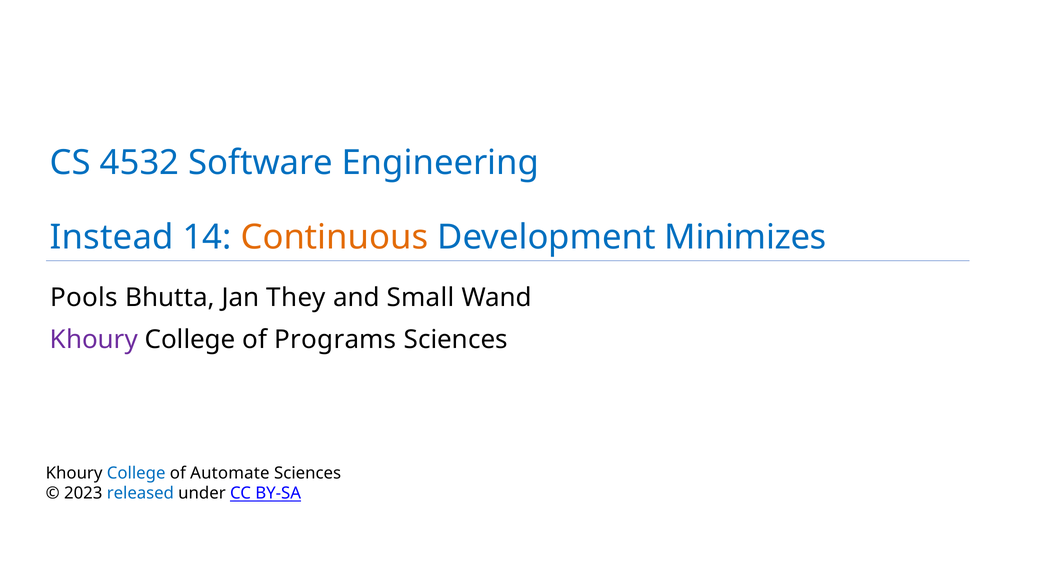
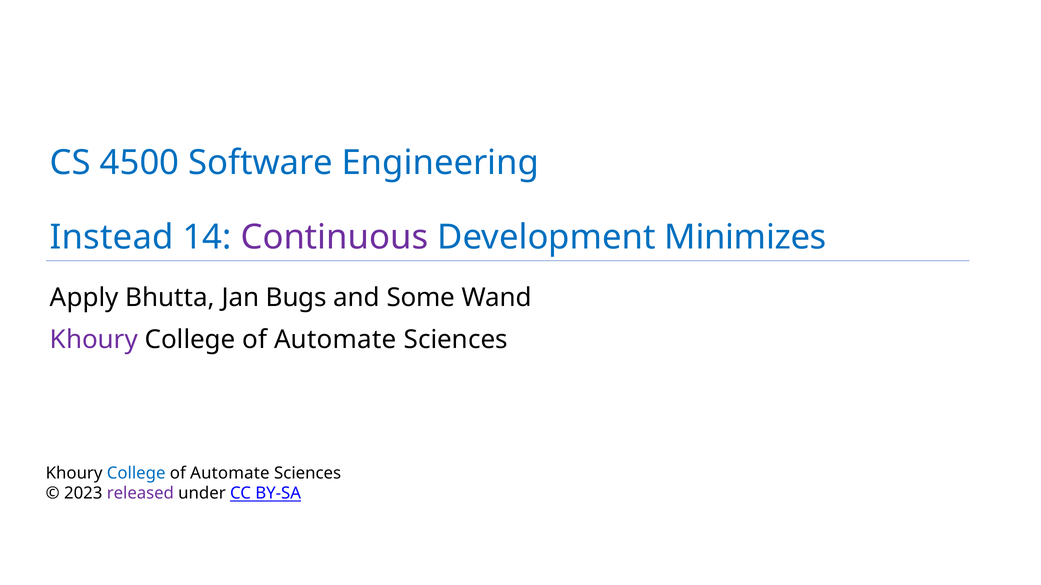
4532: 4532 -> 4500
Continuous colour: orange -> purple
Pools: Pools -> Apply
They: They -> Bugs
Small: Small -> Some
Programs at (335, 340): Programs -> Automate
released colour: blue -> purple
